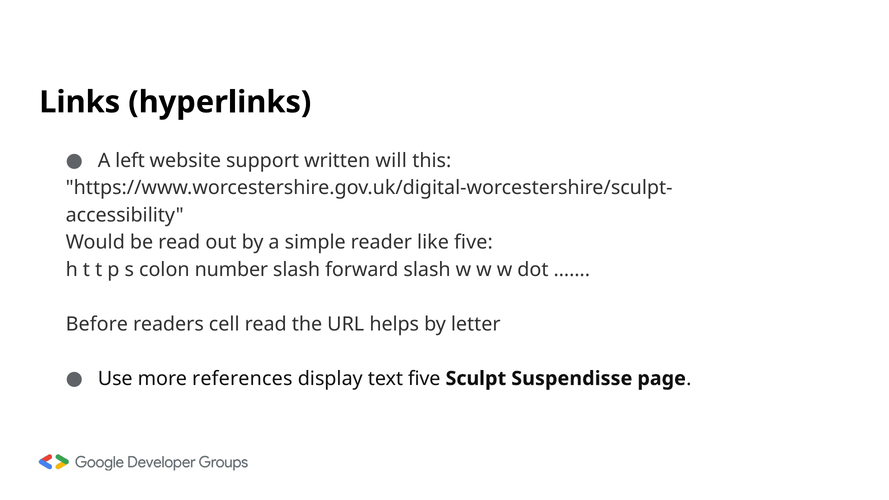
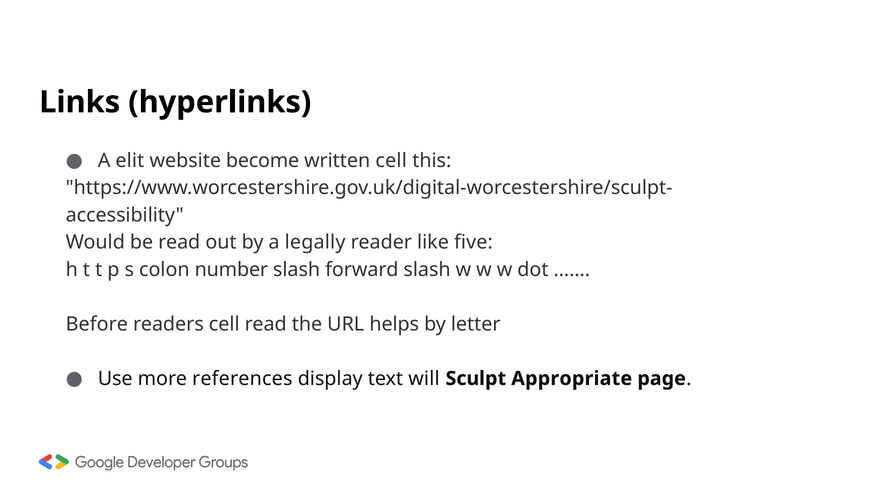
left: left -> elit
support: support -> become
written will: will -> cell
simple: simple -> legally
text five: five -> will
Suspendisse: Suspendisse -> Appropriate
